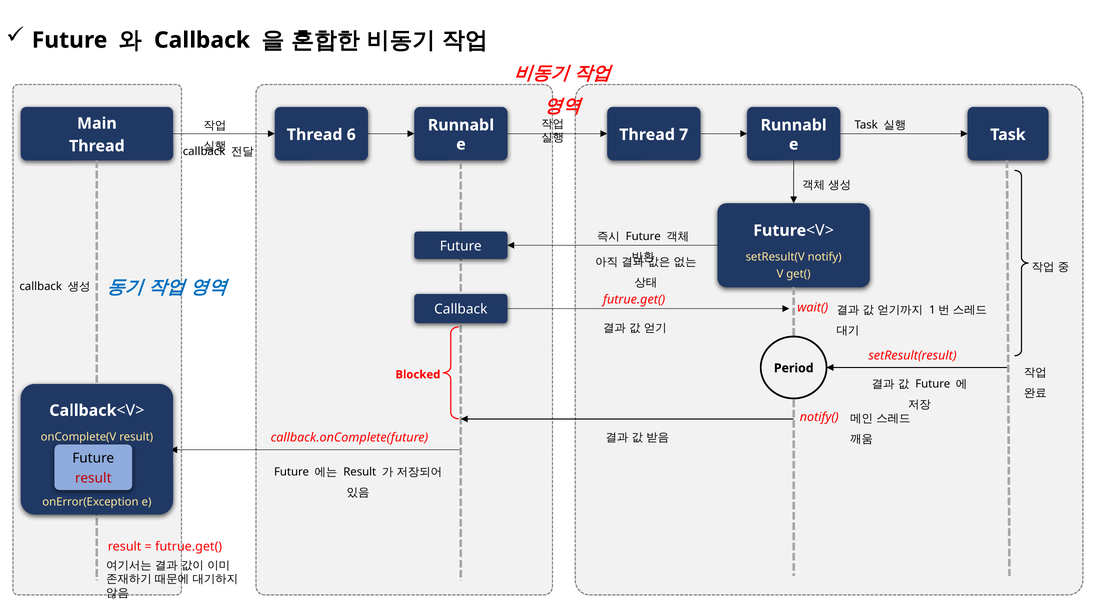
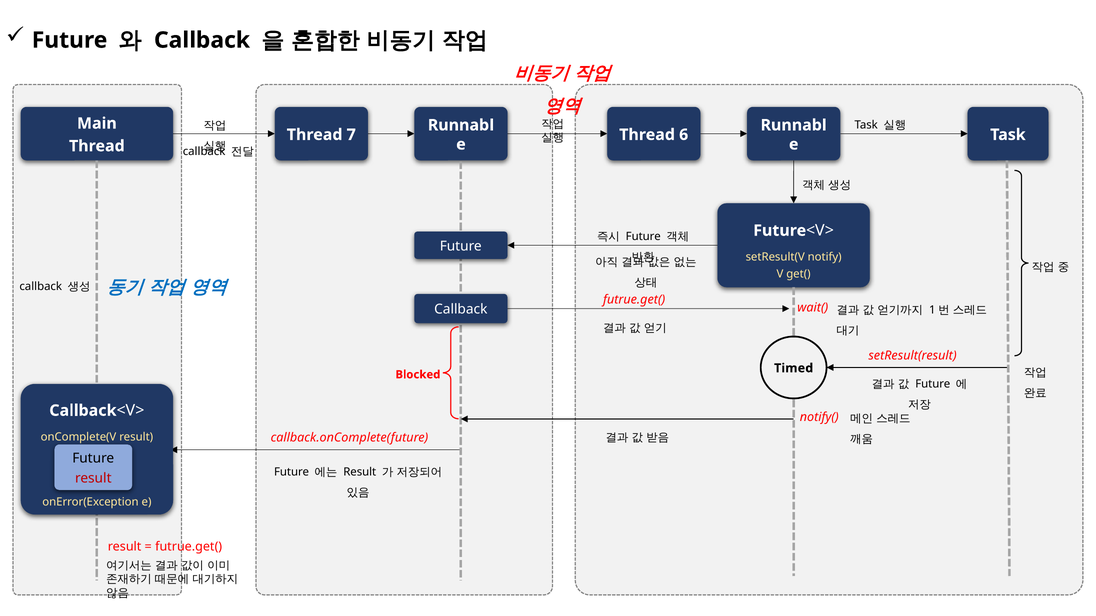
6: 6 -> 7
7: 7 -> 6
Period: Period -> Timed
